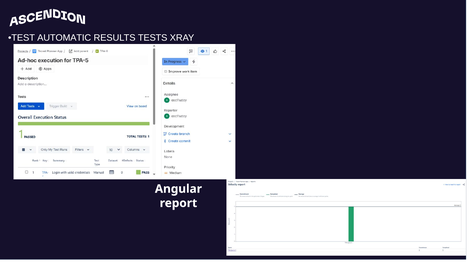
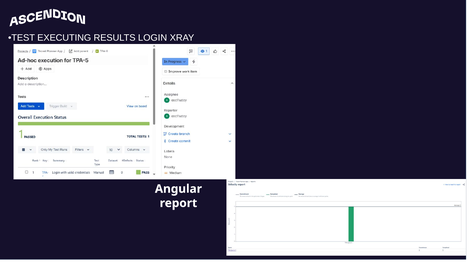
AUTOMATIC: AUTOMATIC -> EXECUTING
TESTS: TESTS -> LOGIN
